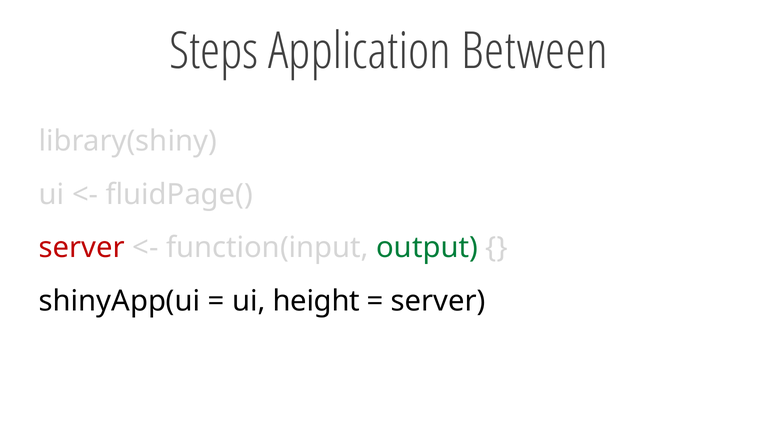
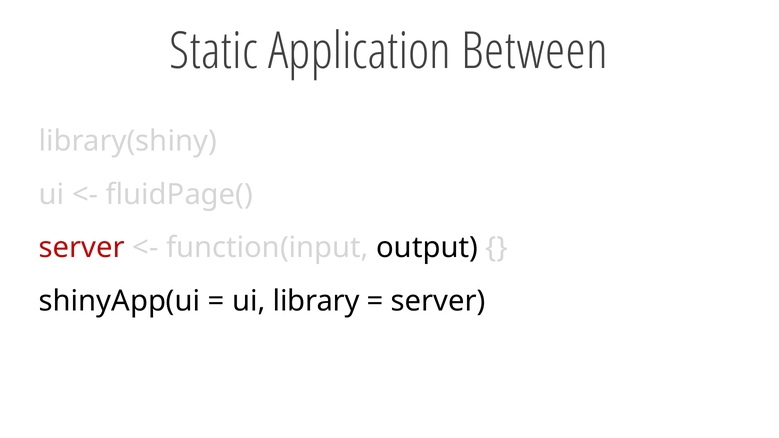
Steps: Steps -> Static
output colour: green -> black
height: height -> library
